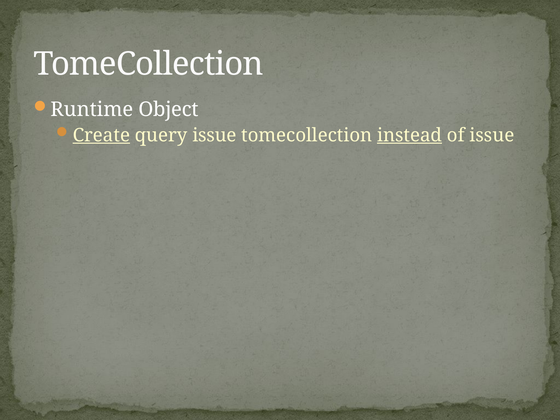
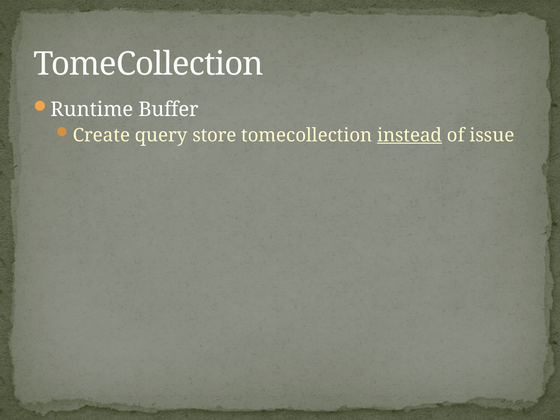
Object: Object -> Buffer
Create underline: present -> none
query issue: issue -> store
